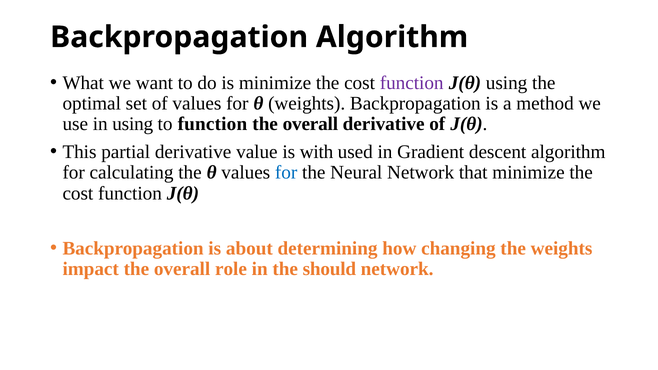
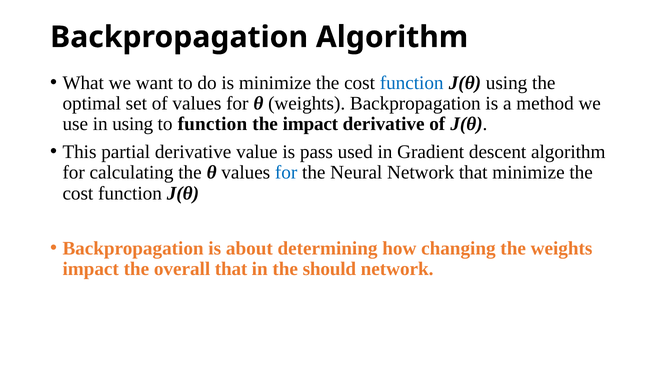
function at (412, 83) colour: purple -> blue
overall at (310, 124): overall -> impact
with: with -> pass
overall role: role -> that
